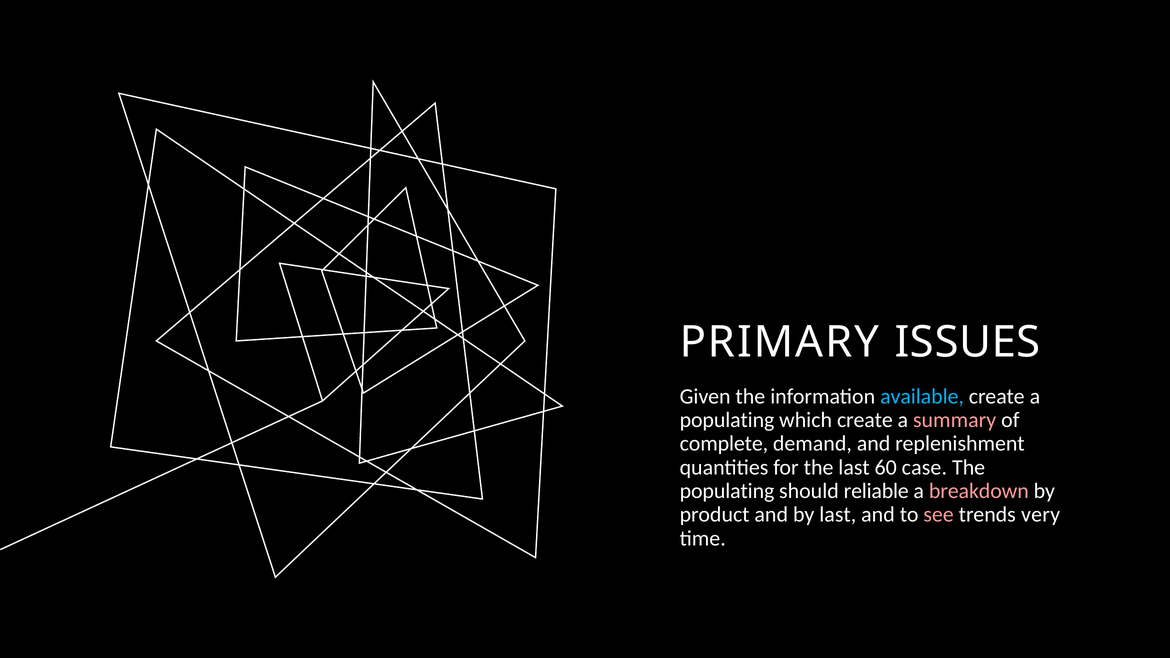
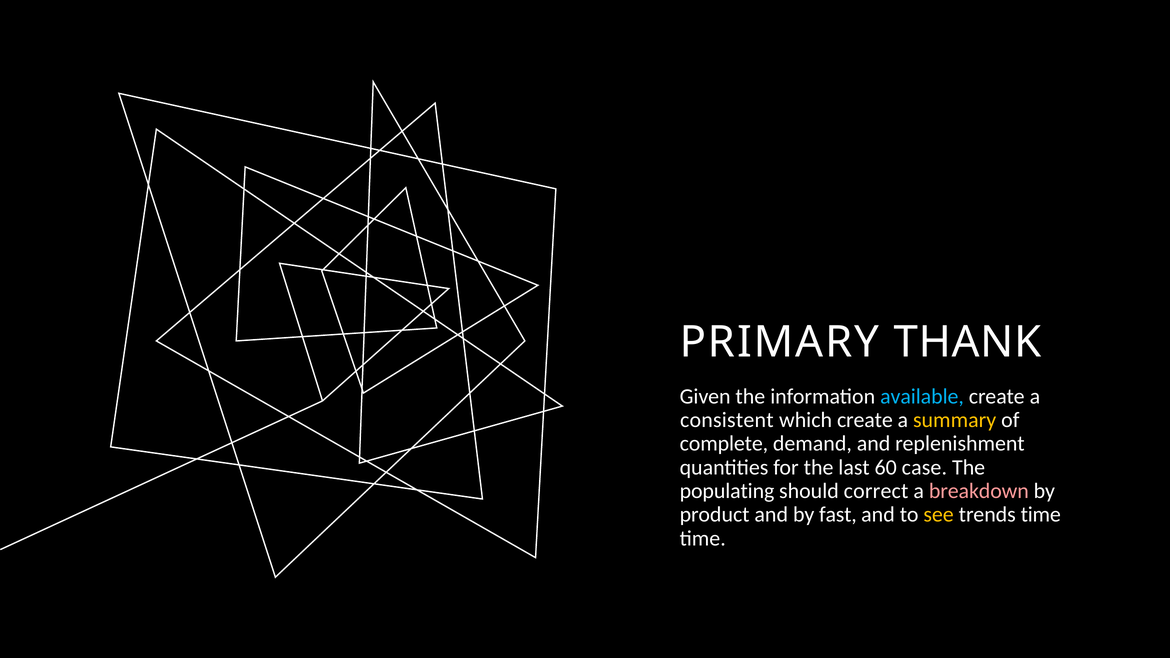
ISSUES: ISSUES -> THANK
populating at (727, 420): populating -> consistent
summary colour: pink -> yellow
reliable: reliable -> correct
by last: last -> fast
see colour: pink -> yellow
trends very: very -> time
